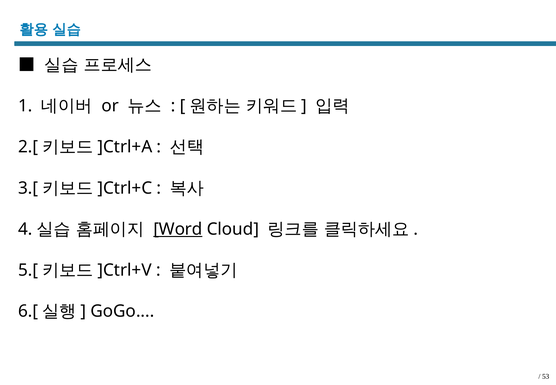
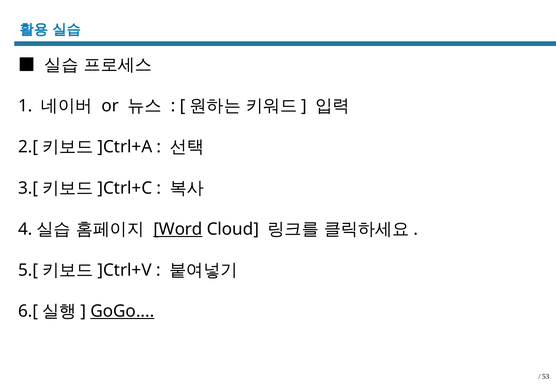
GoGo underline: none -> present
